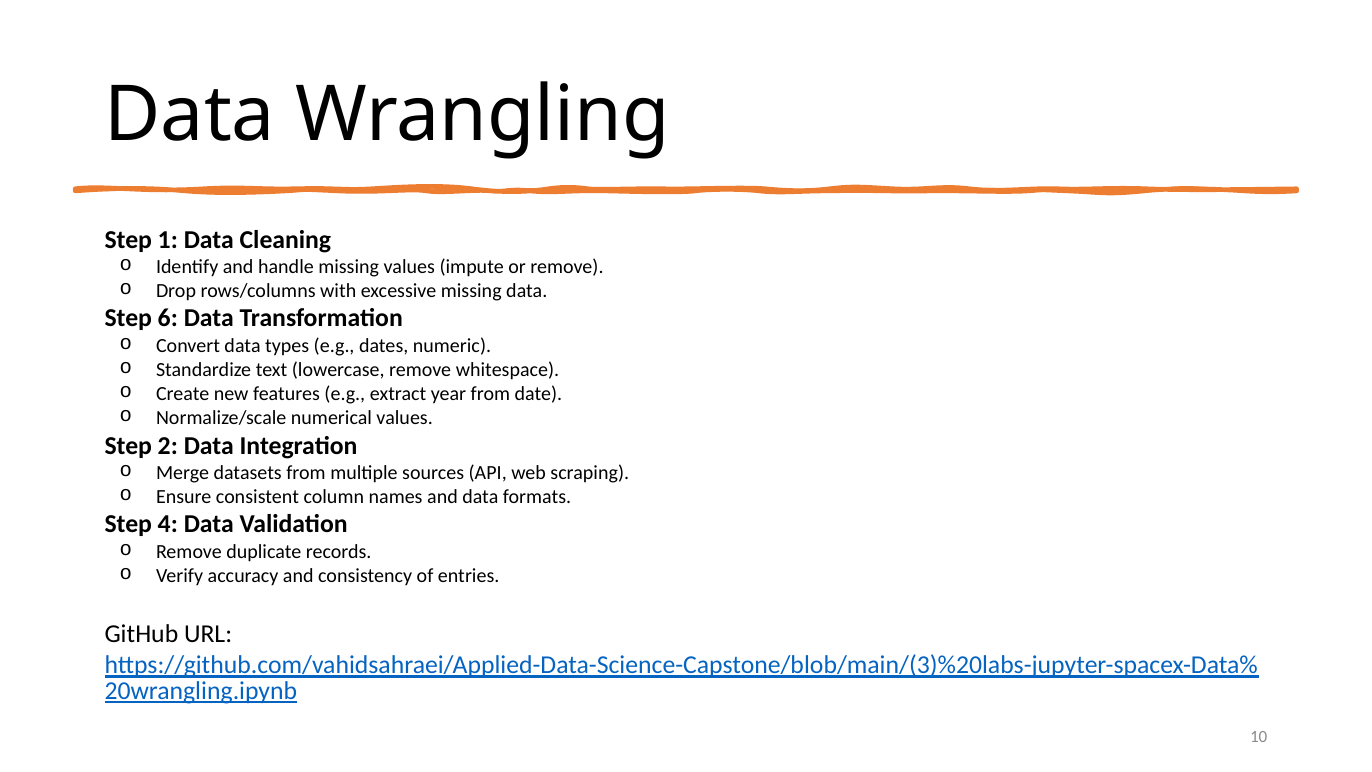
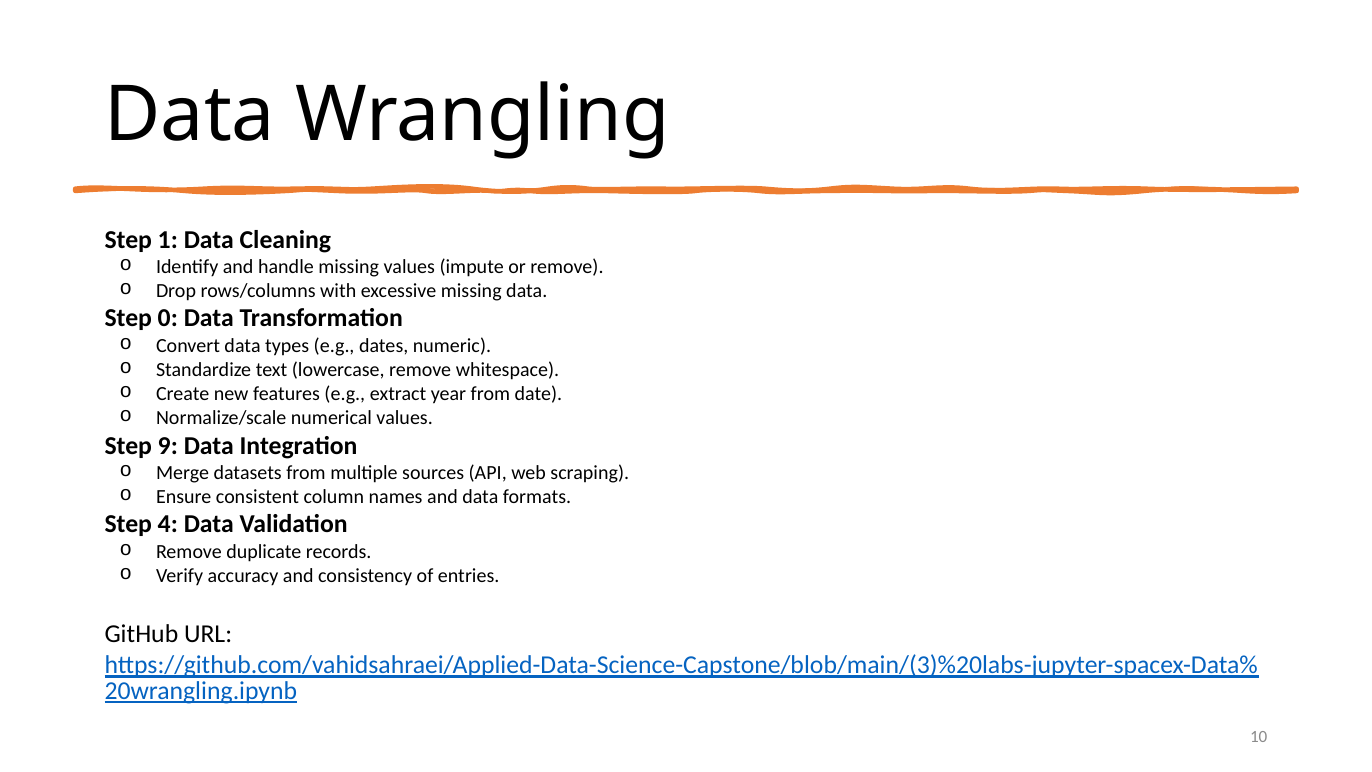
6: 6 -> 0
2: 2 -> 9
